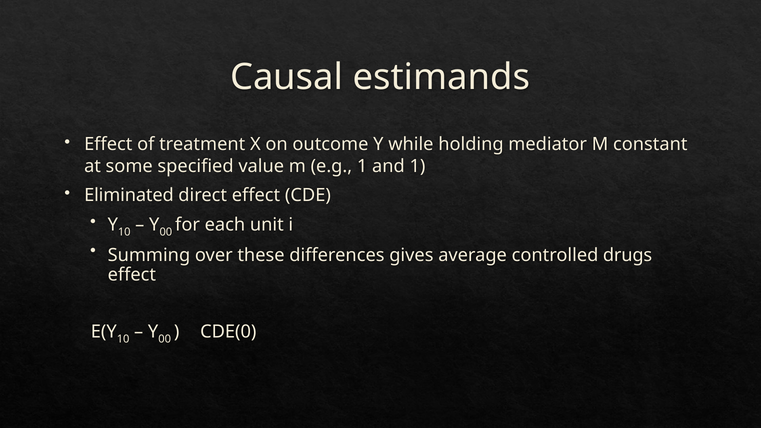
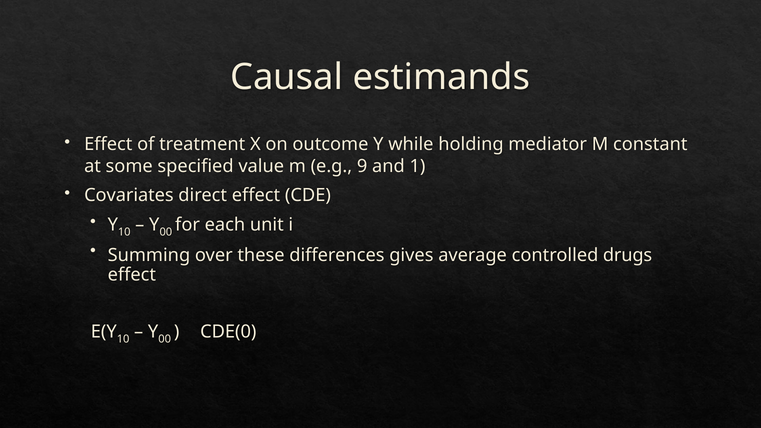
e.g 1: 1 -> 9
Eliminated: Eliminated -> Covariates
